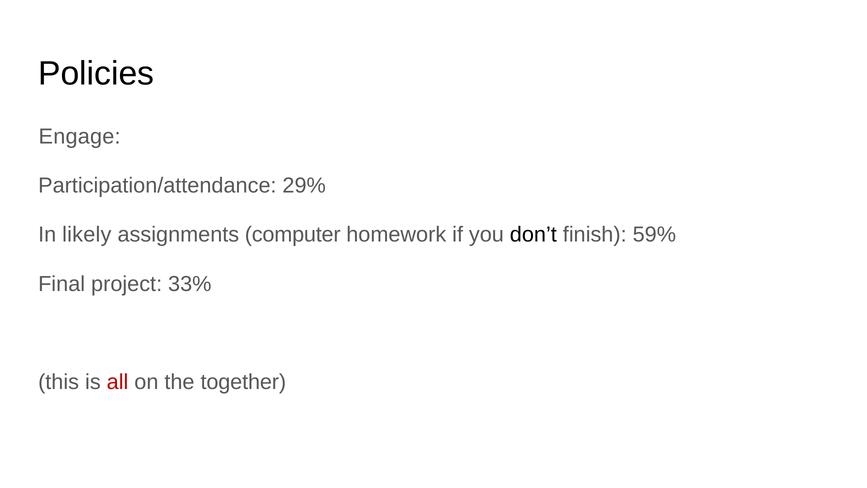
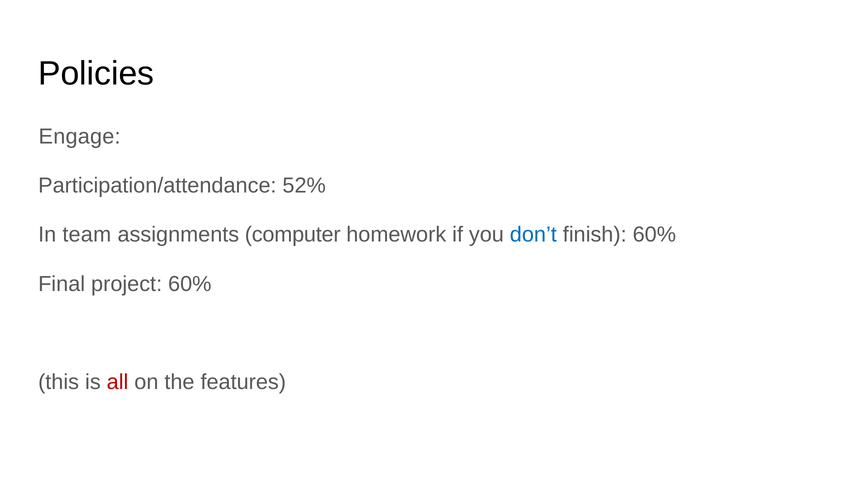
29%: 29% -> 52%
likely: likely -> team
don’t colour: black -> blue
finish 59%: 59% -> 60%
project 33%: 33% -> 60%
together: together -> features
